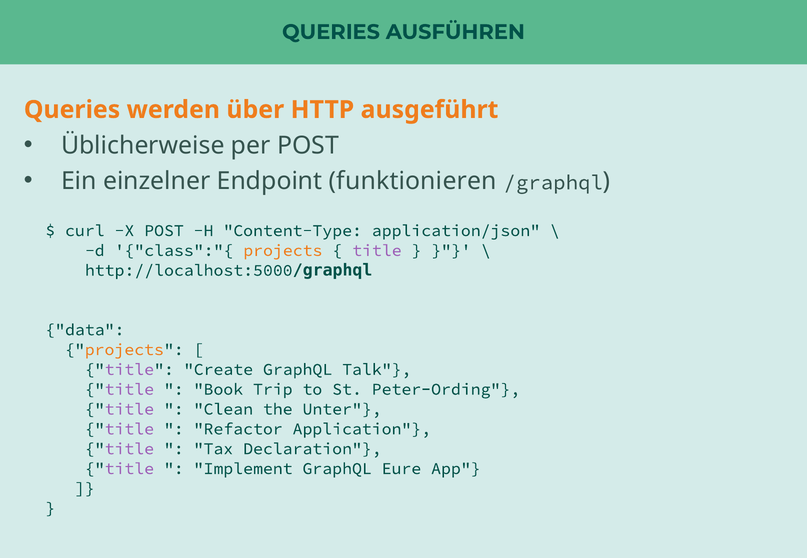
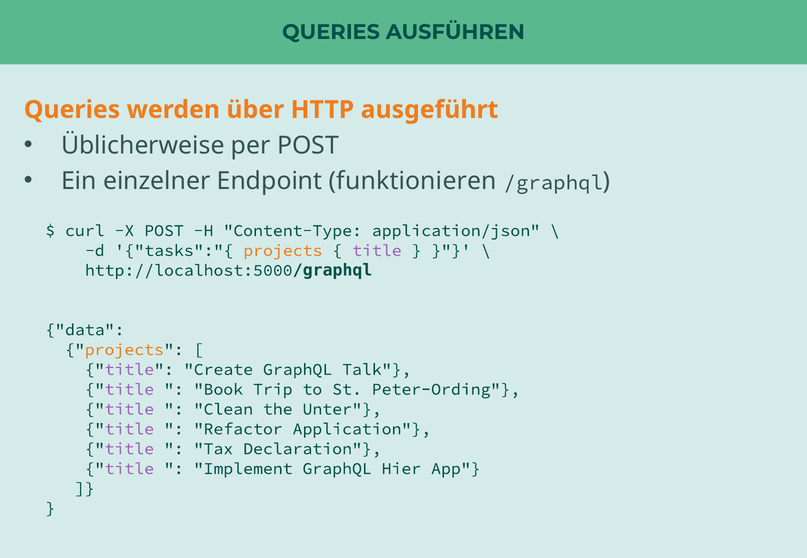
class":"{: class":"{ -> tasks":"{
Eure: Eure -> Hier
